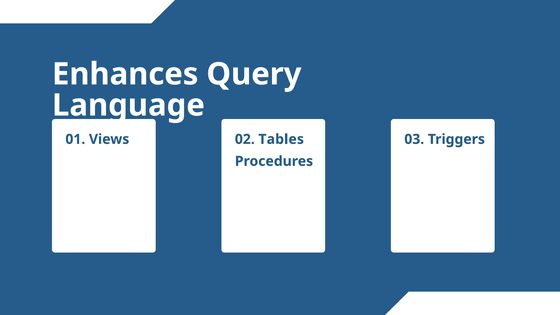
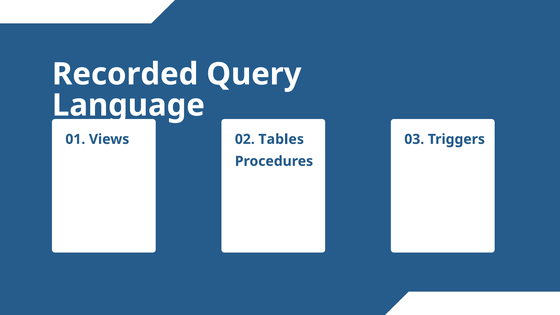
Enhances: Enhances -> Recorded
